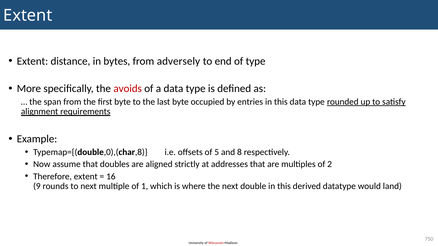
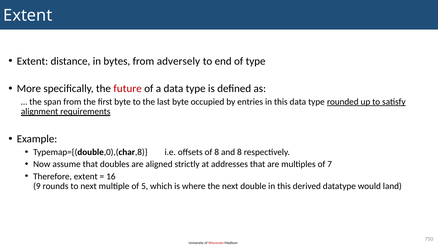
avoids: avoids -> future
of 5: 5 -> 8
2: 2 -> 7
1: 1 -> 5
